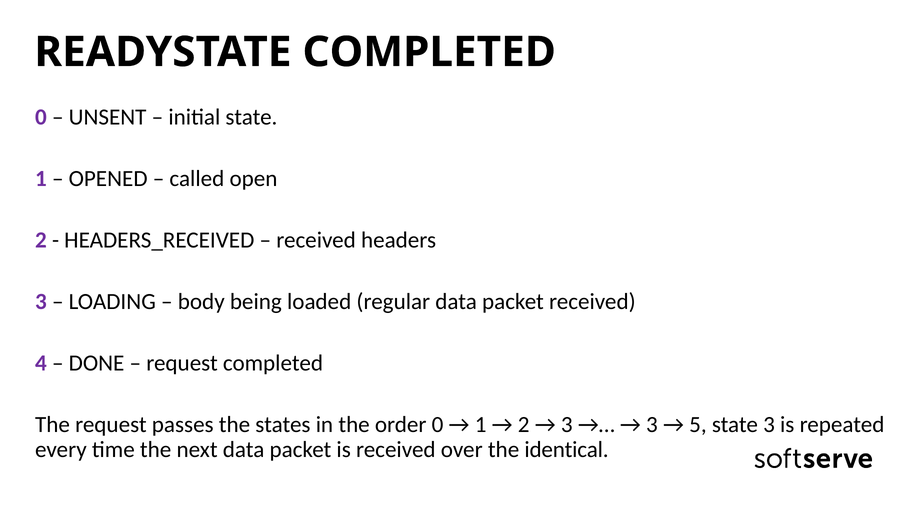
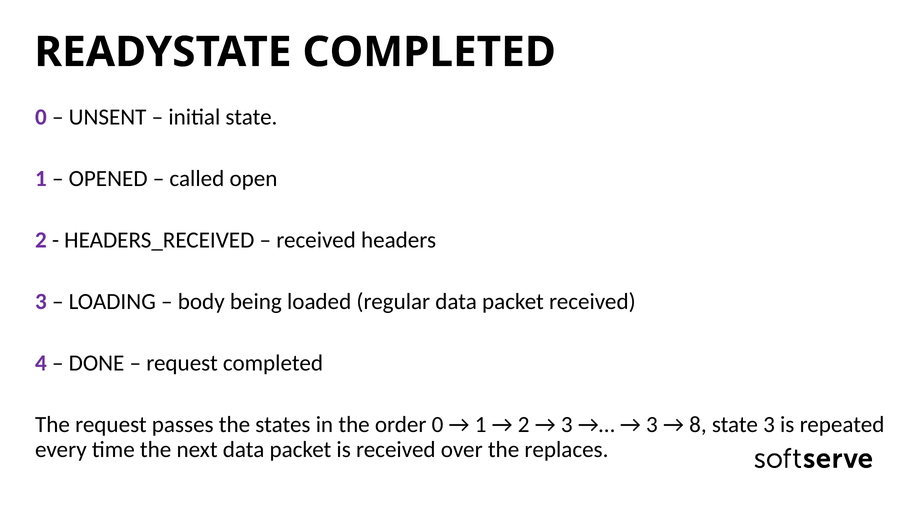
5: 5 -> 8
identical: identical -> replaces
